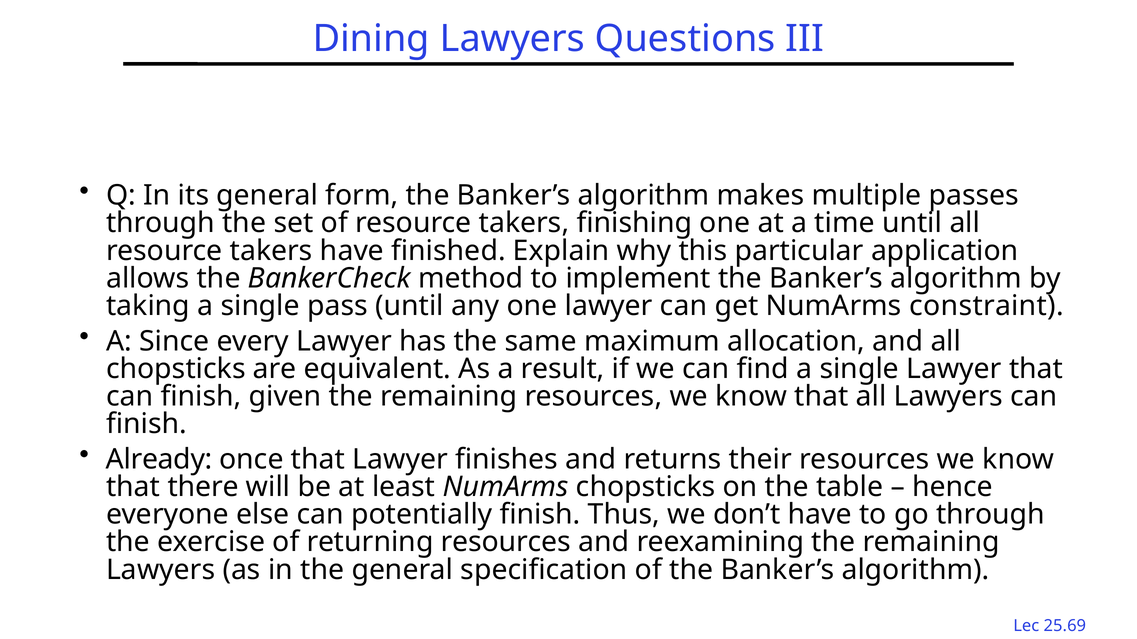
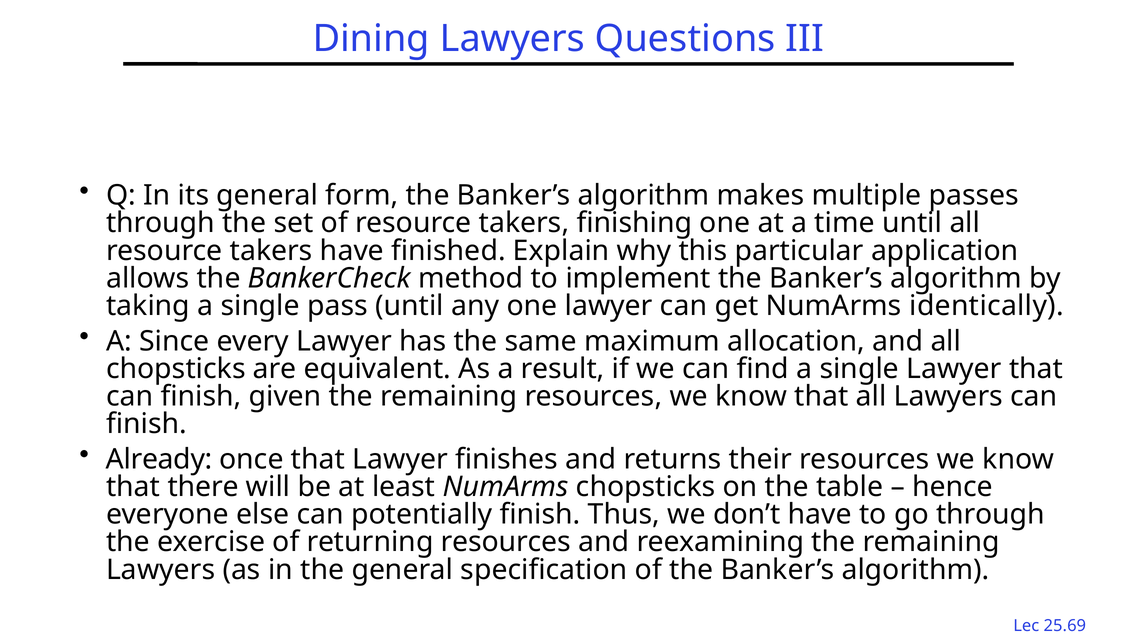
constraint: constraint -> identically
